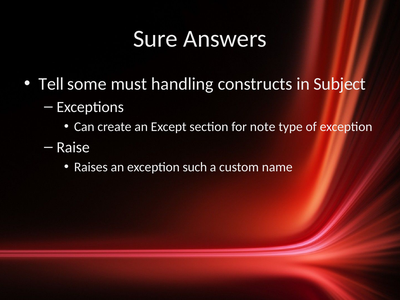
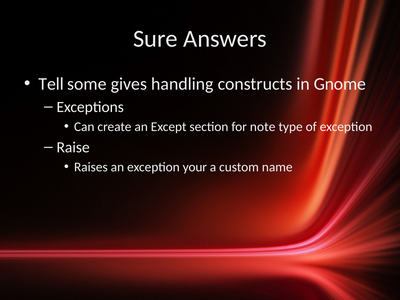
must: must -> gives
Subject: Subject -> Gnome
such: such -> your
